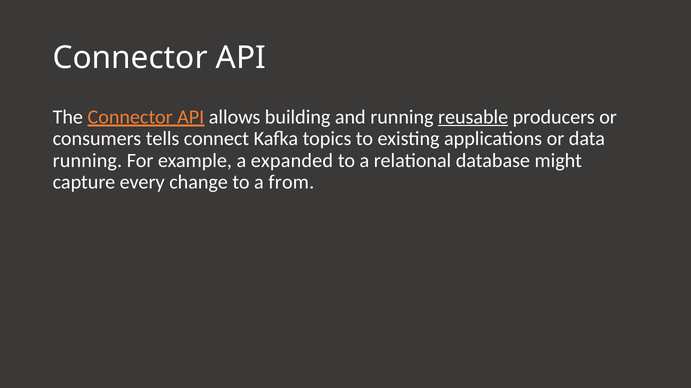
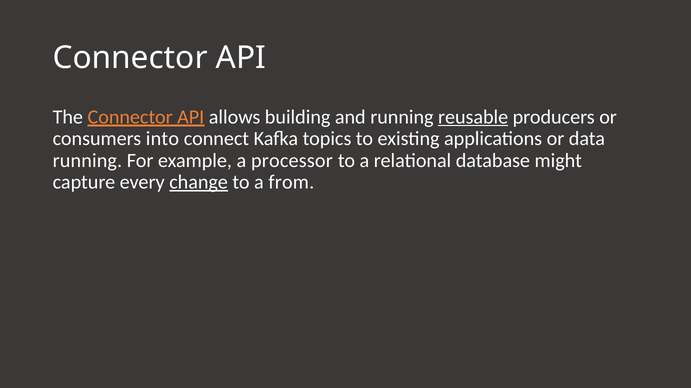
tells: tells -> into
expanded: expanded -> processor
change underline: none -> present
